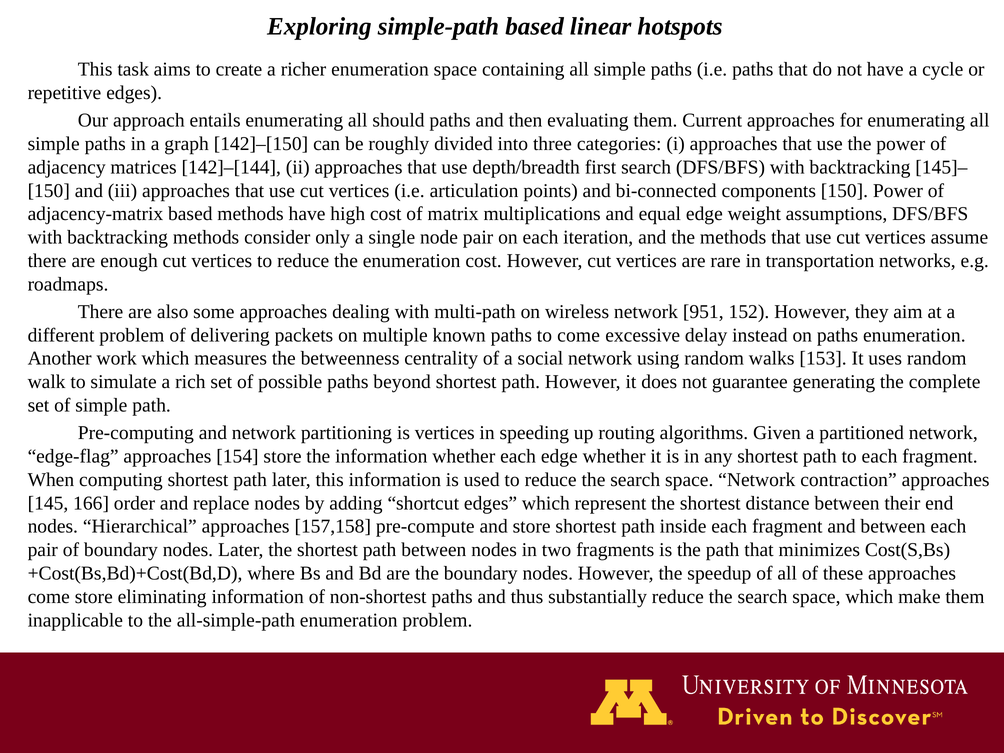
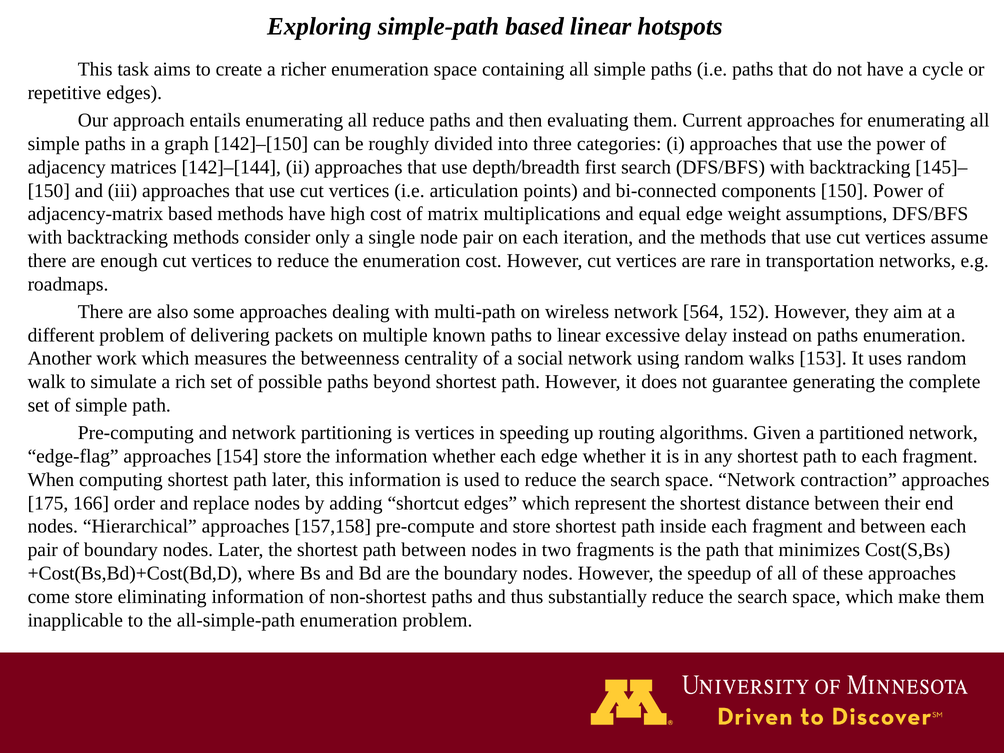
all should: should -> reduce
951: 951 -> 564
to come: come -> linear
145: 145 -> 175
